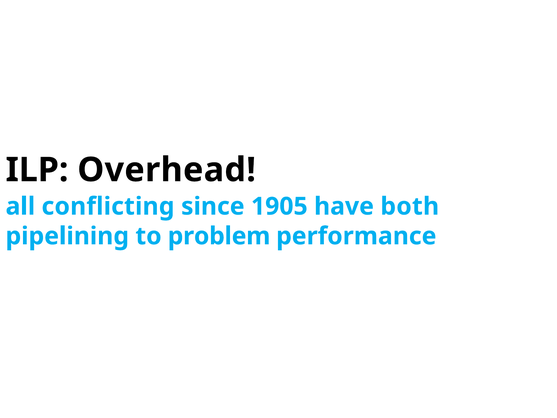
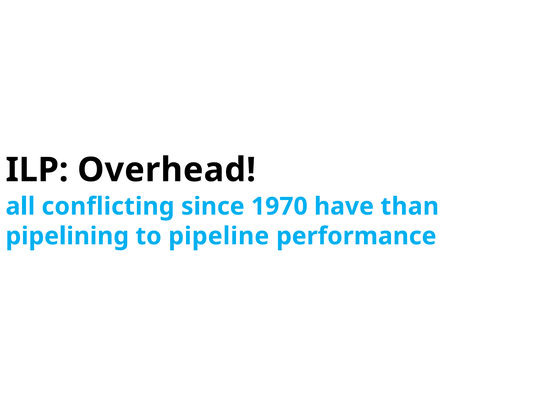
1905: 1905 -> 1970
both: both -> than
problem: problem -> pipeline
